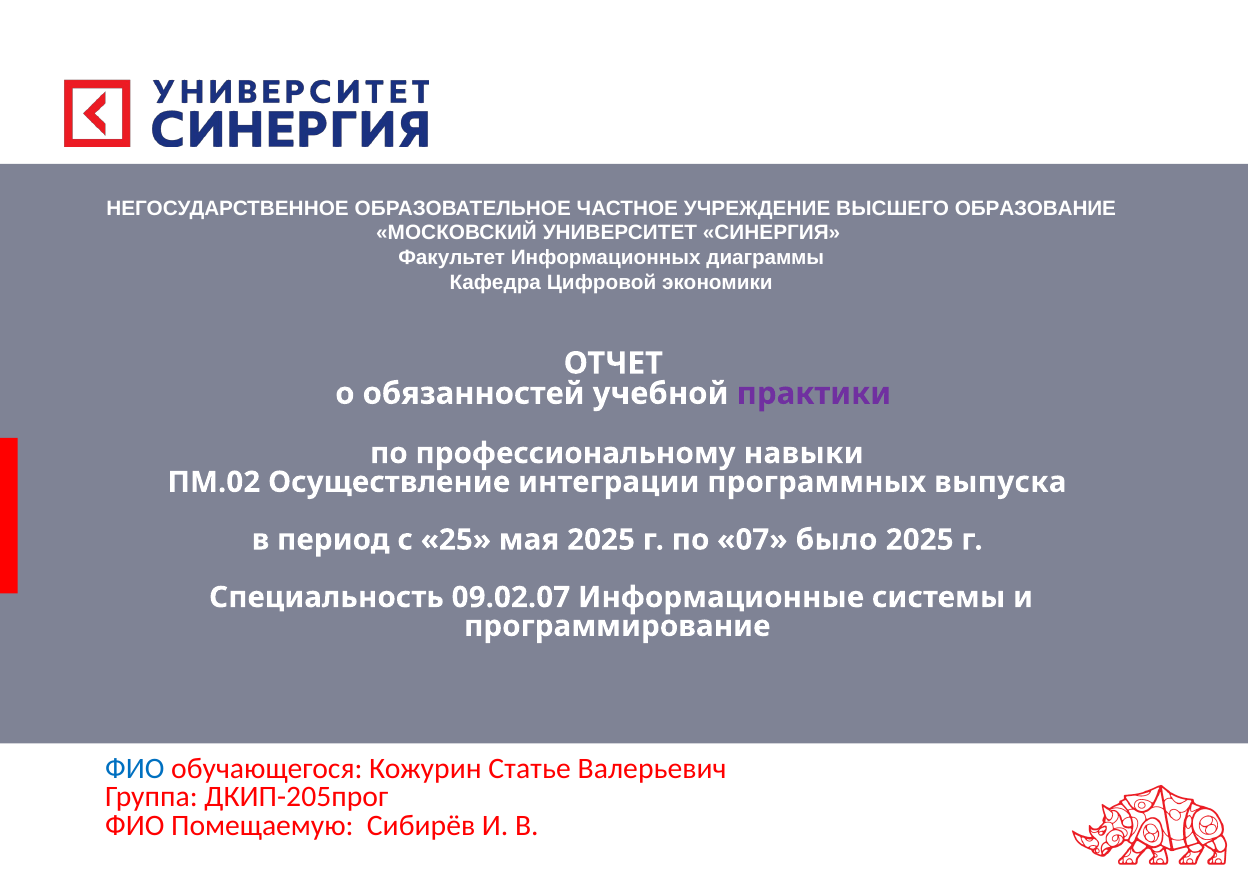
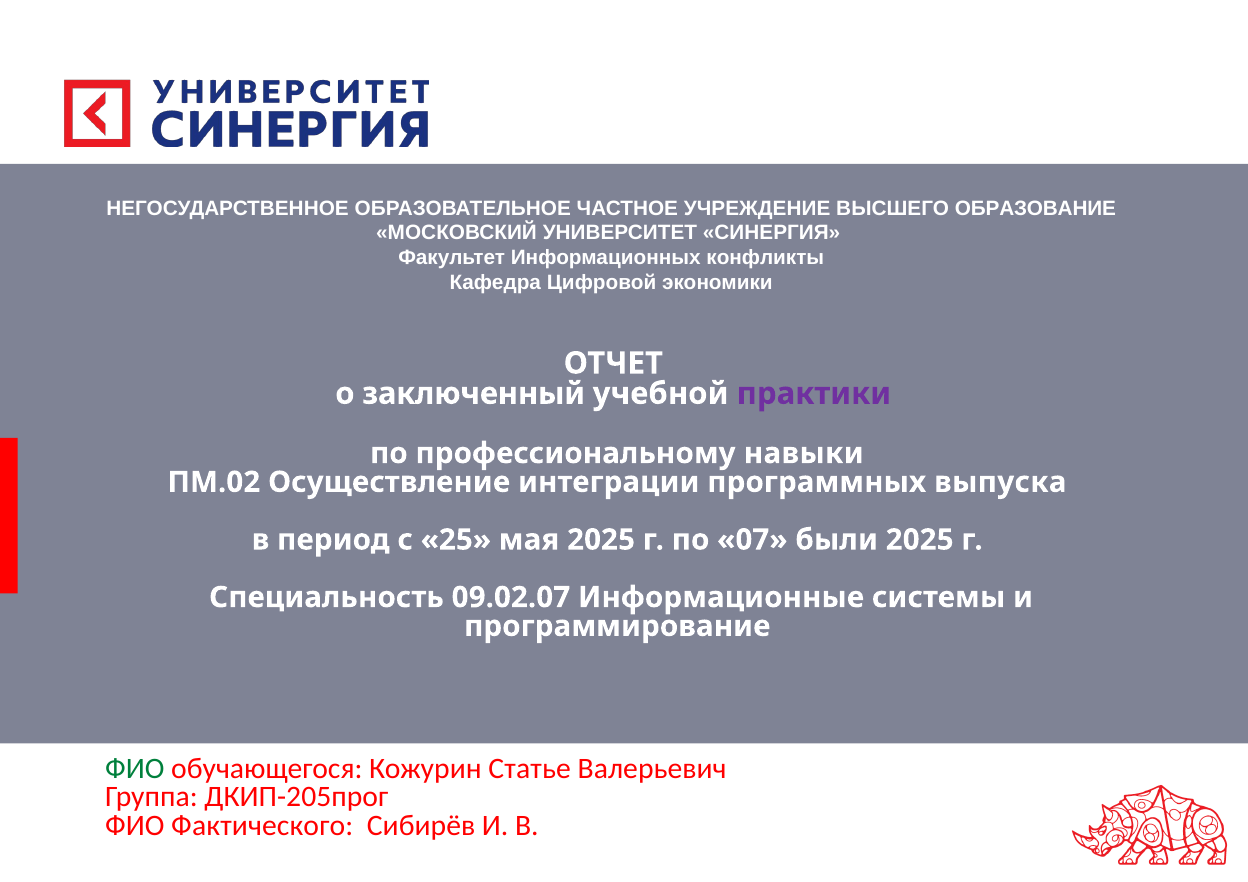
диаграммы: диаграммы -> конфликты
обязанностей: обязанностей -> заключенный
было: было -> были
ФИО at (135, 769) colour: blue -> green
Помещаемую: Помещаемую -> Фактического
